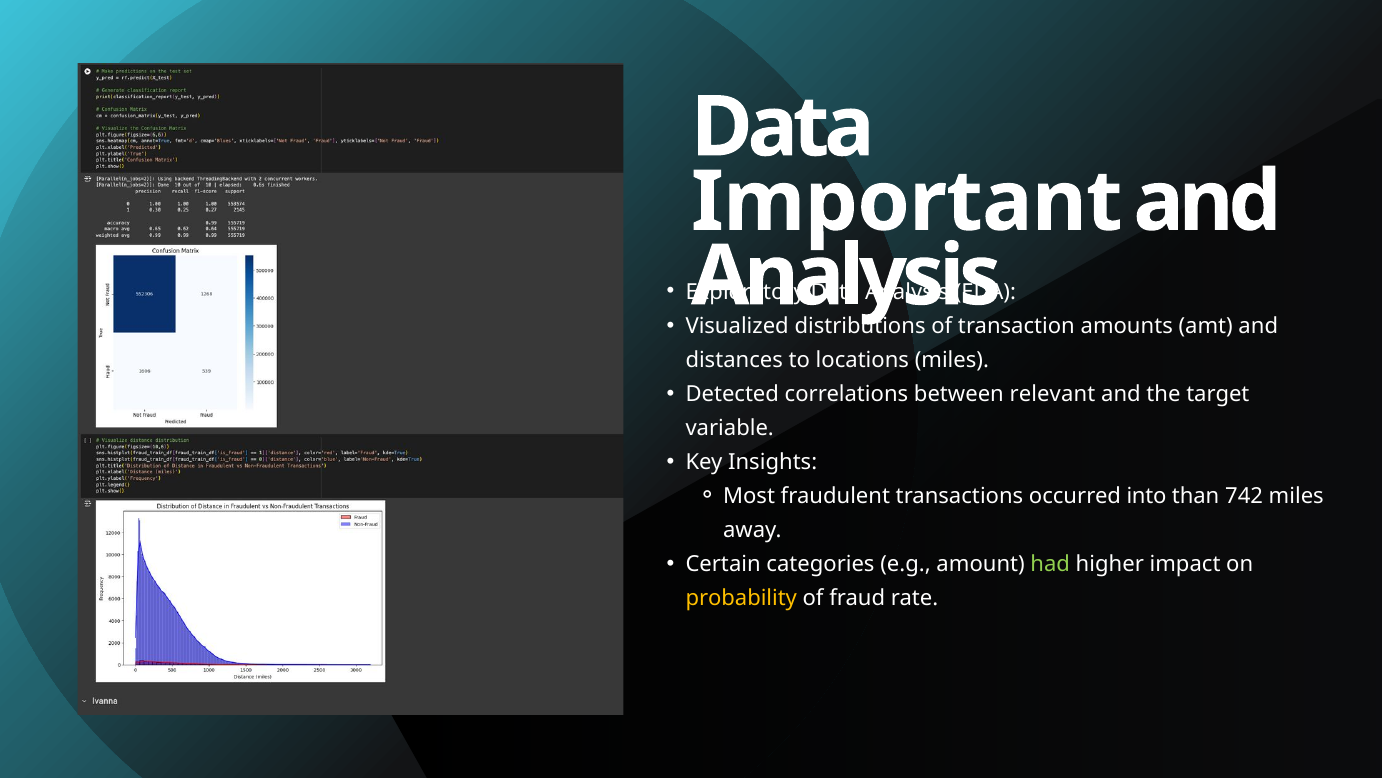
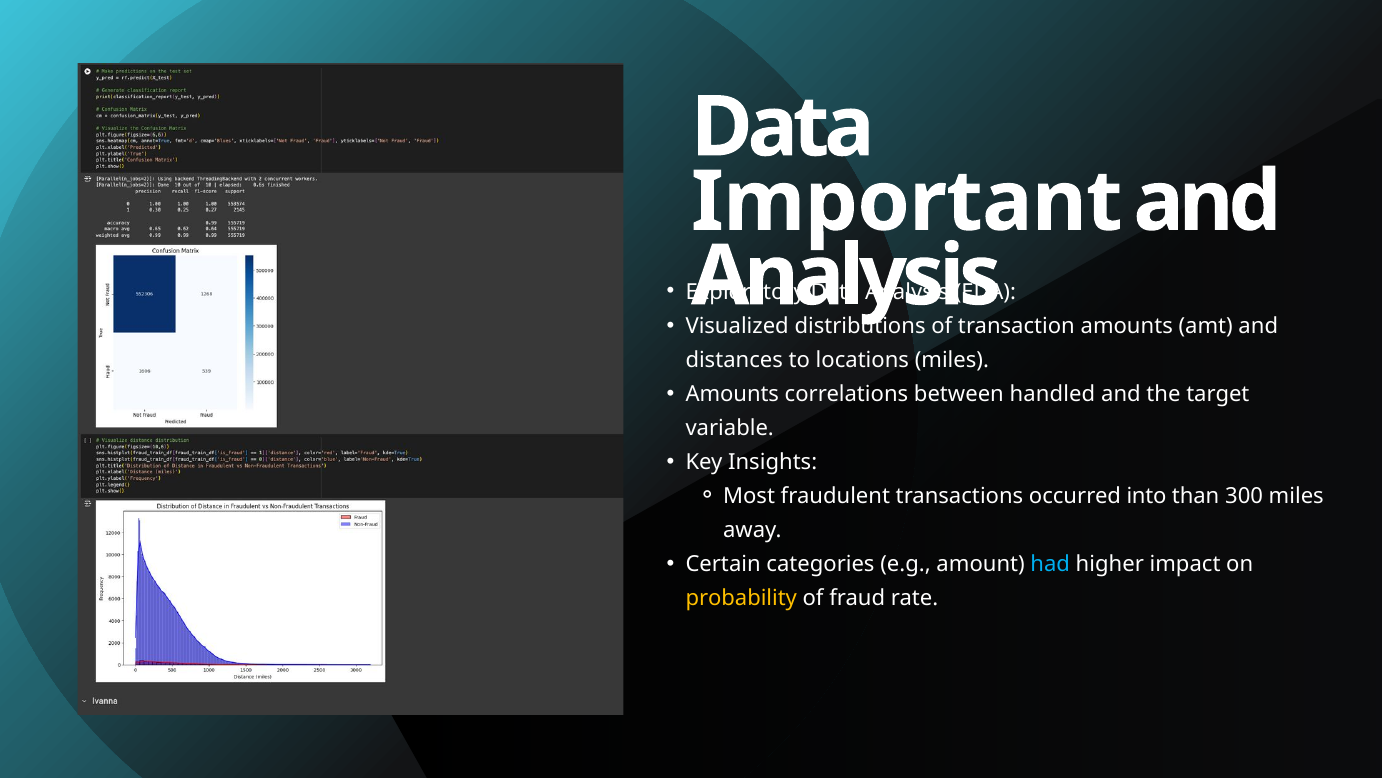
Detected at (732, 394): Detected -> Amounts
relevant: relevant -> handled
742: 742 -> 300
had colour: light green -> light blue
